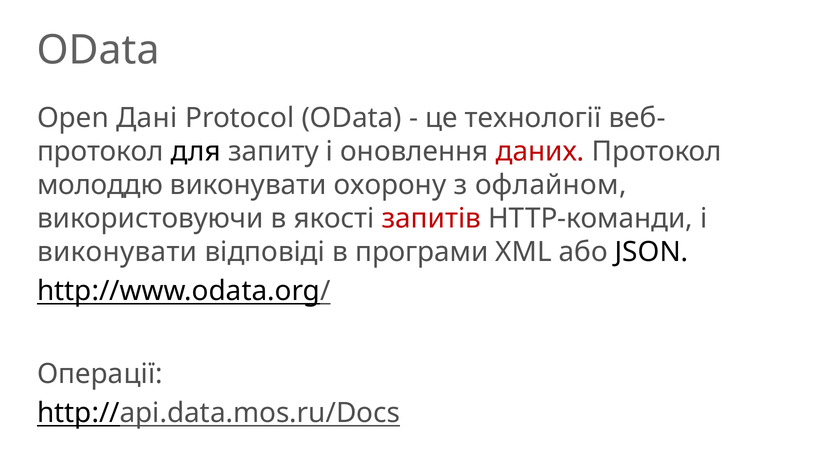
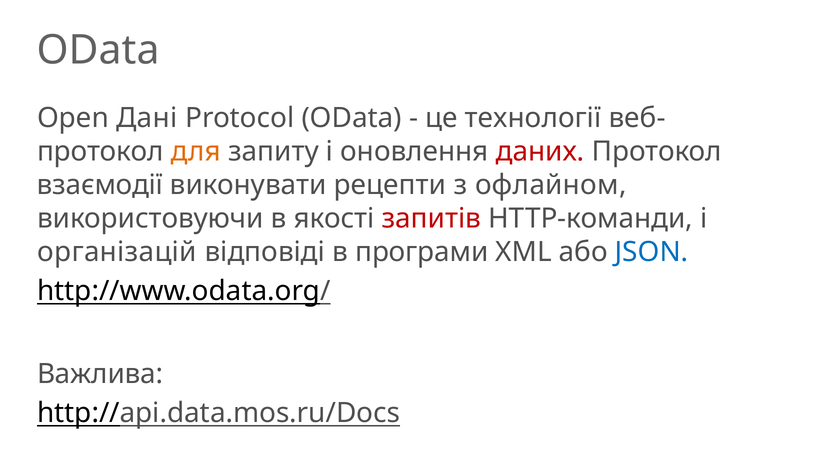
для colour: black -> orange
молоддю: молоддю -> взаємодії
охорону: охорону -> рецепти
виконувати at (117, 252): виконувати -> організацій
JSON colour: black -> blue
Операції: Операції -> Важлива
